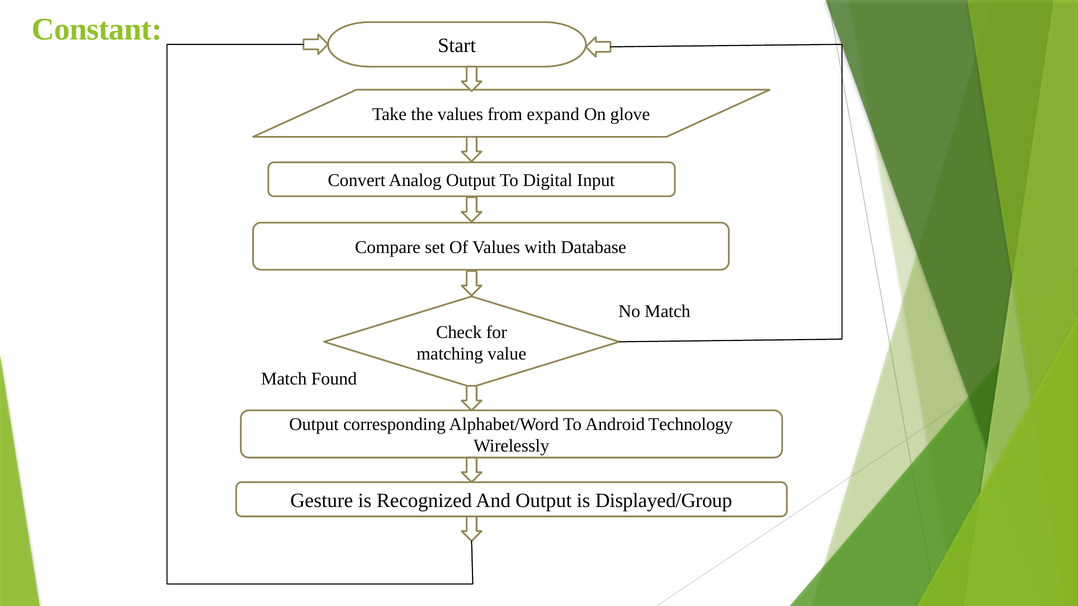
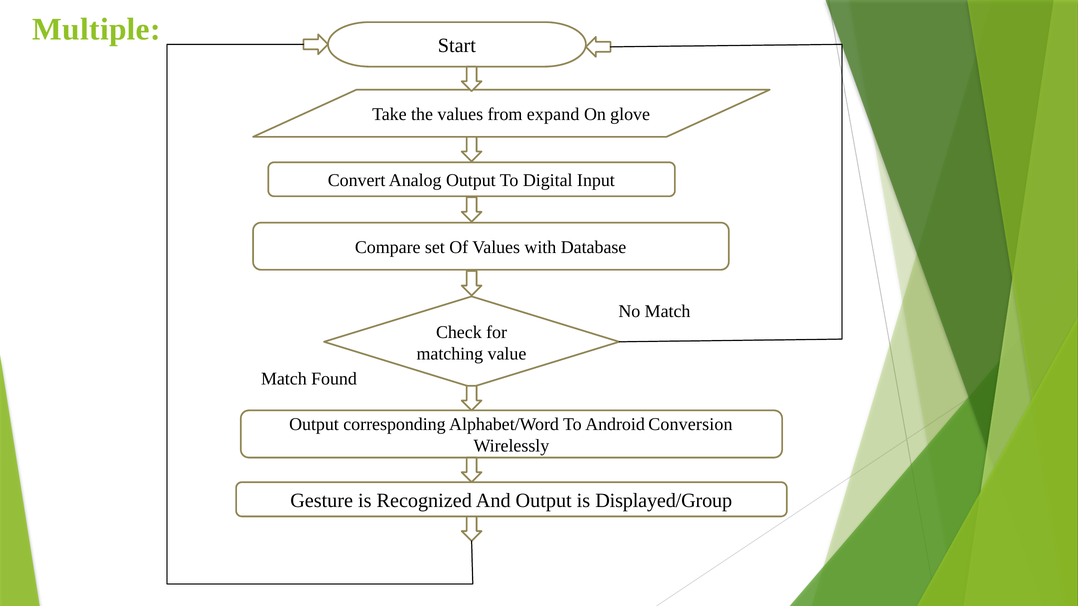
Constant: Constant -> Multiple
Technology: Technology -> Conversion
